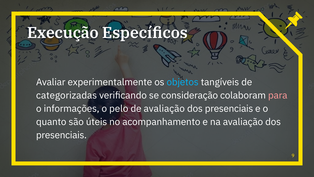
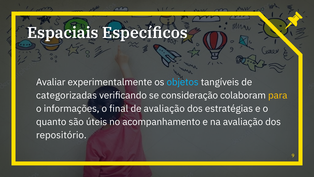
Execução: Execução -> Espaciais
para colour: pink -> yellow
pelo: pelo -> final
presenciais at (229, 108): presenciais -> estratégias
presenciais at (61, 135): presenciais -> repositório
